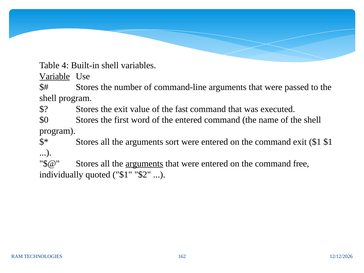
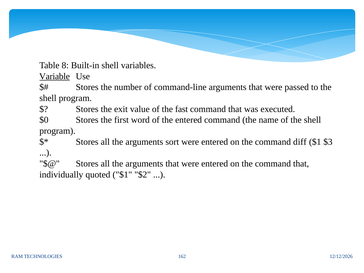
4: 4 -> 8
command exit: exit -> diff
$1 $1: $1 -> $3
arguments at (144, 164) underline: present -> none
the command free: free -> that
